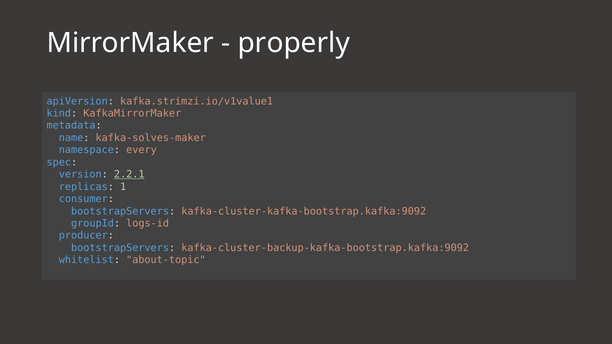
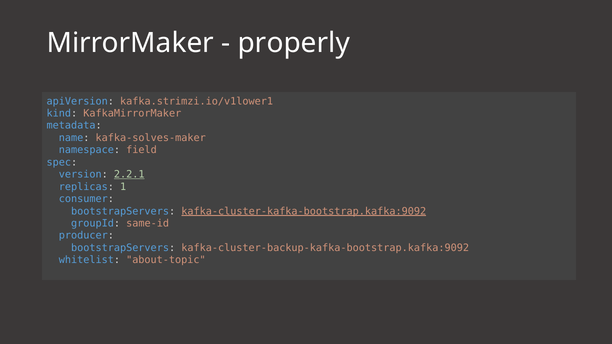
kafka.strimzi.io/v1value1: kafka.strimzi.io/v1value1 -> kafka.strimzi.io/v1lower1
every: every -> field
kafka-cluster-kafka-bootstrap.kafka:9092 underline: none -> present
logs-id: logs-id -> same-id
